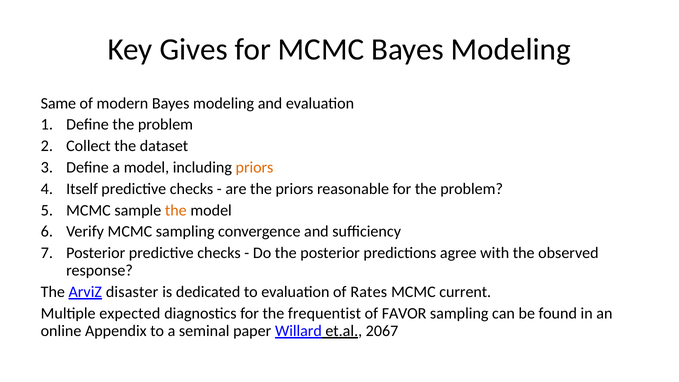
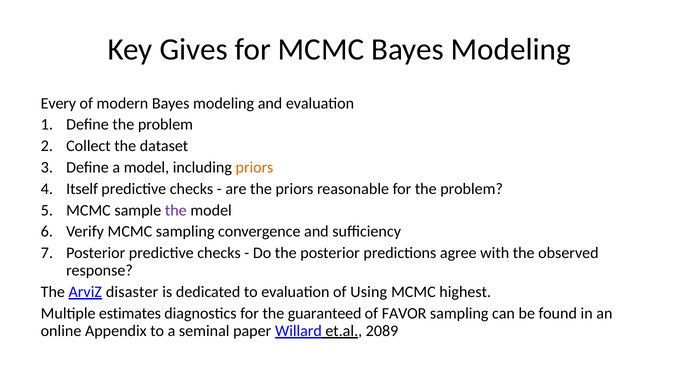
Same: Same -> Every
the at (176, 210) colour: orange -> purple
Rates: Rates -> Using
current: current -> highest
expected: expected -> estimates
frequentist: frequentist -> guaranteed
2067: 2067 -> 2089
